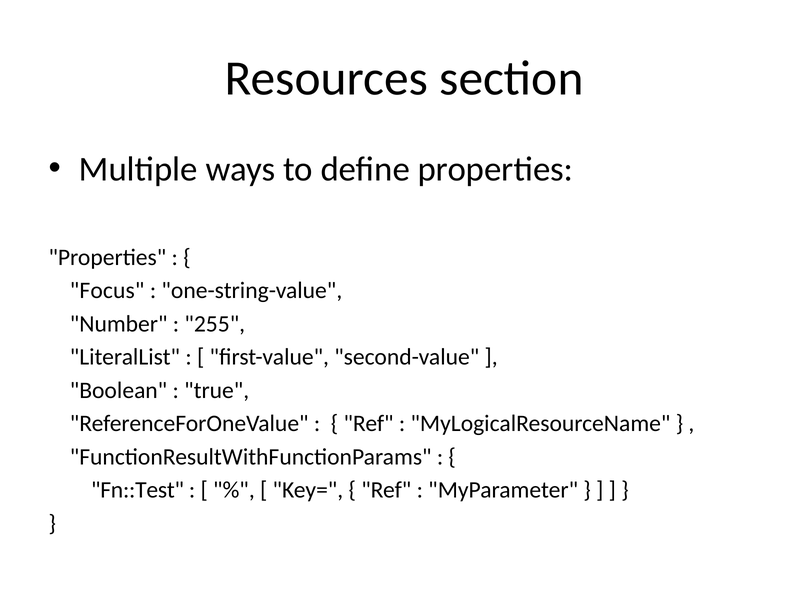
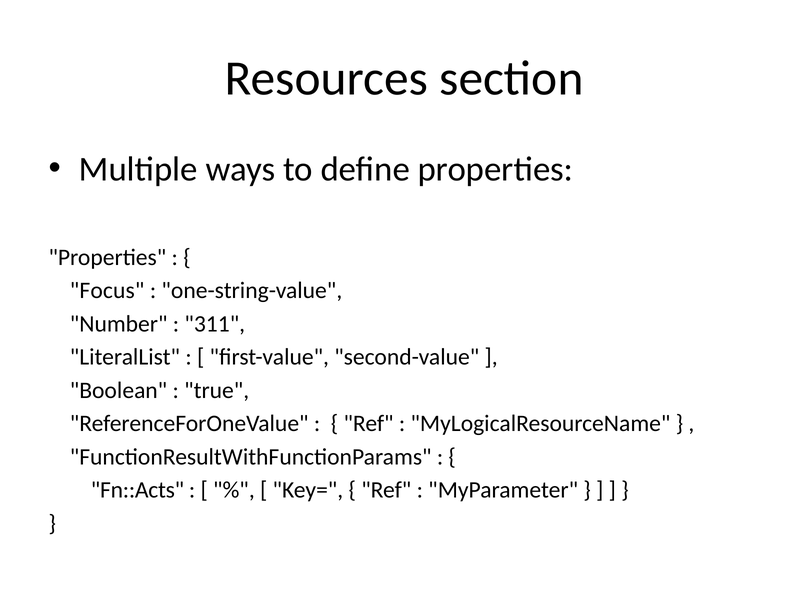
255: 255 -> 311
Fn::Test: Fn::Test -> Fn::Acts
